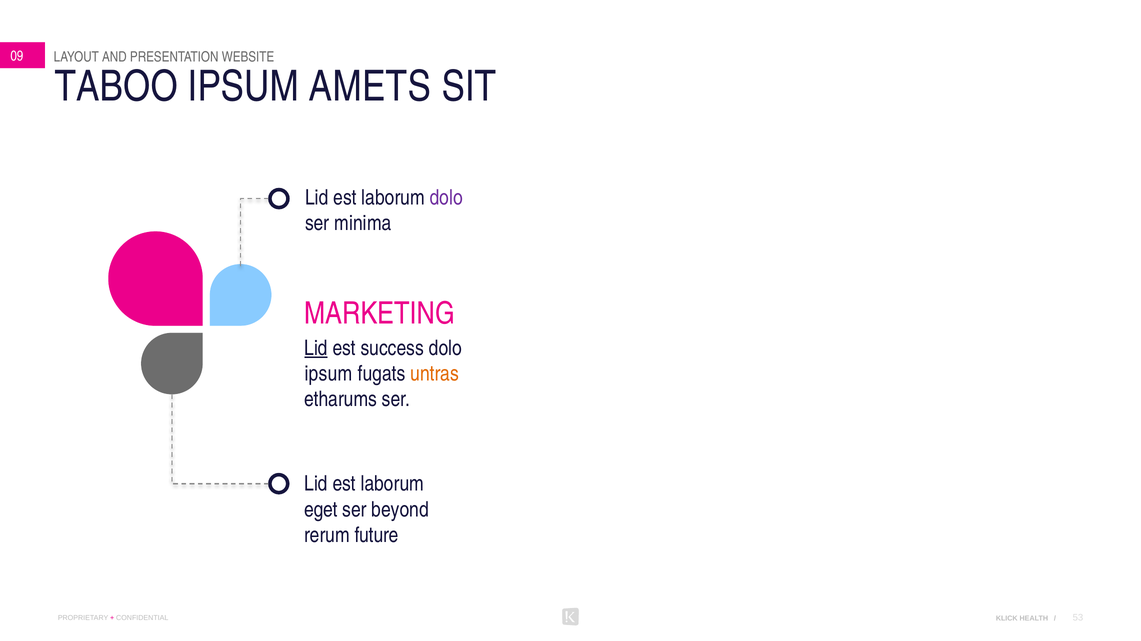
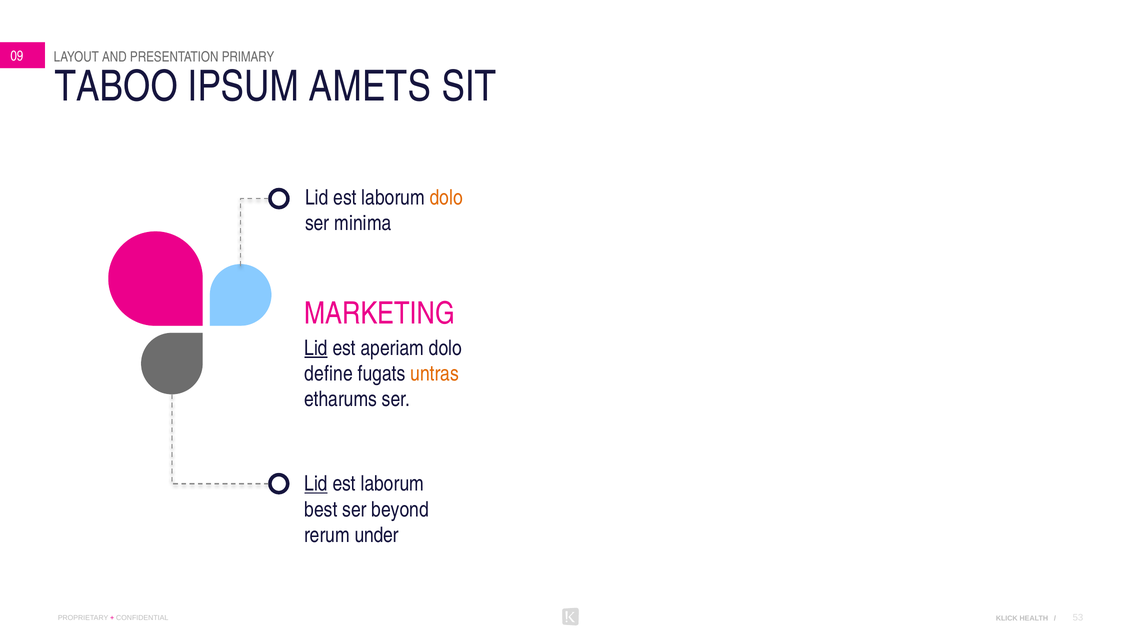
WEBSITE: WEBSITE -> PRIMARY
dolo at (446, 198) colour: purple -> orange
success: success -> aperiam
ipsum at (329, 374): ipsum -> define
Lid at (316, 484) underline: none -> present
eget: eget -> best
future: future -> under
